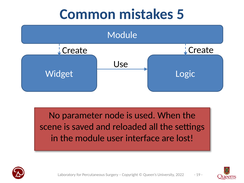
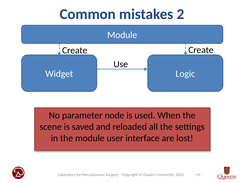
5: 5 -> 2
